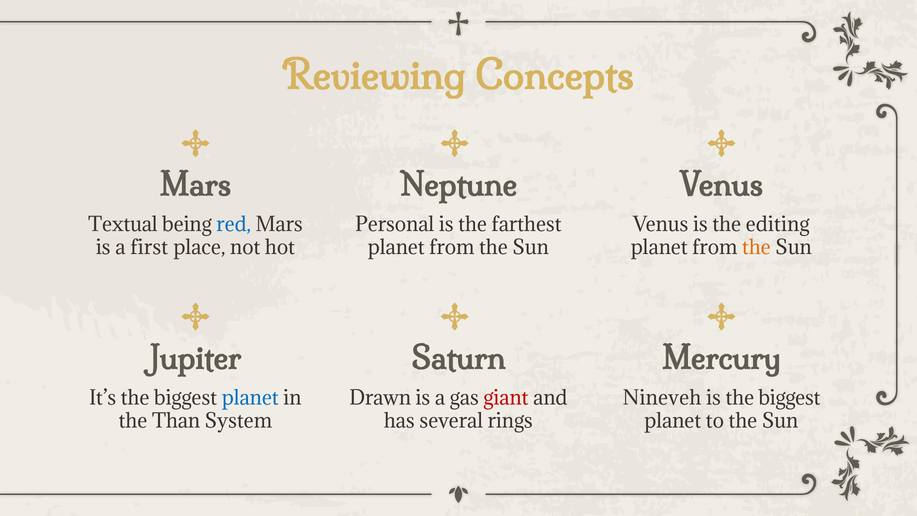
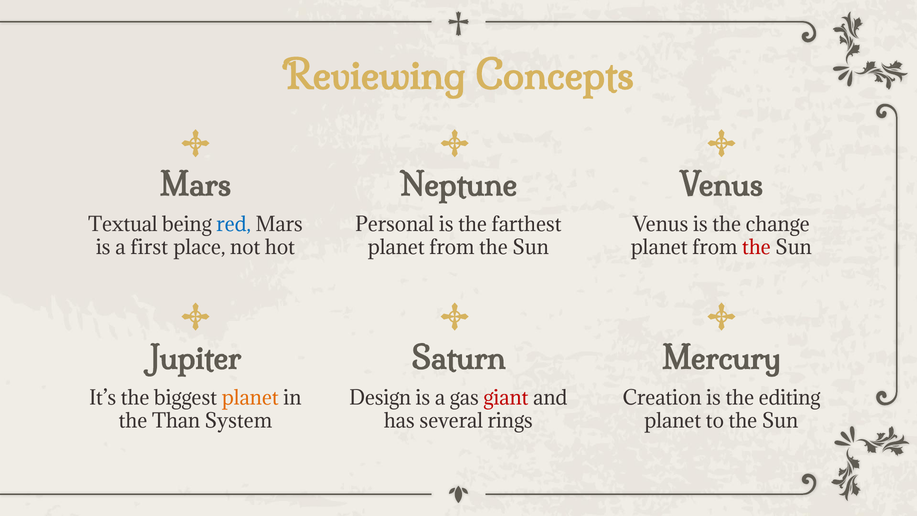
editing: editing -> change
the at (756, 248) colour: orange -> red
planet at (250, 398) colour: blue -> orange
Drawn: Drawn -> Design
Nineveh: Nineveh -> Creation
is the biggest: biggest -> editing
